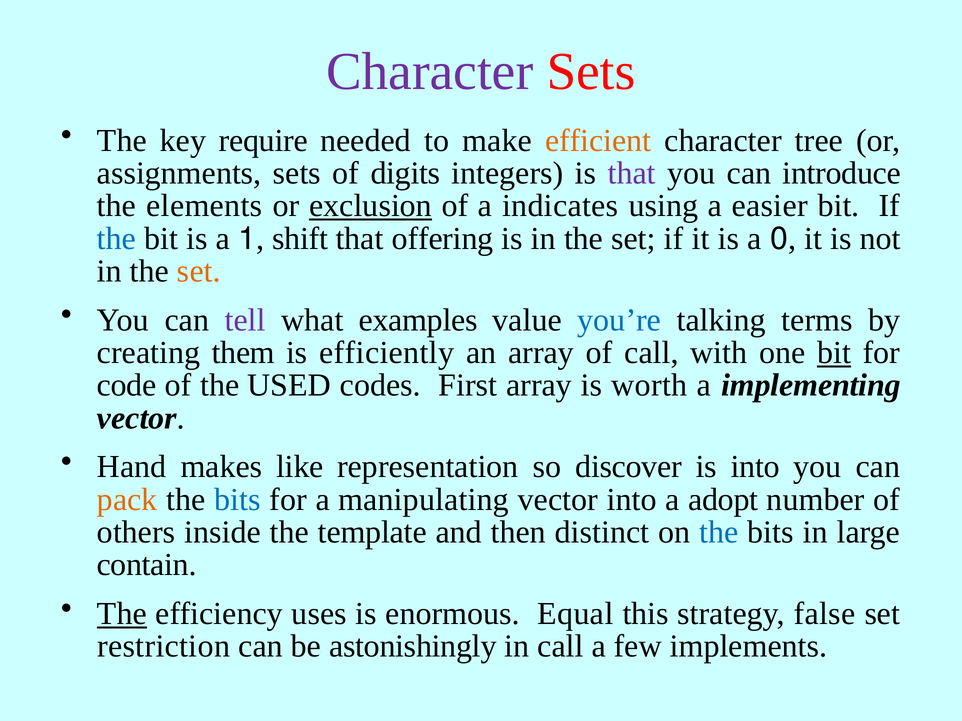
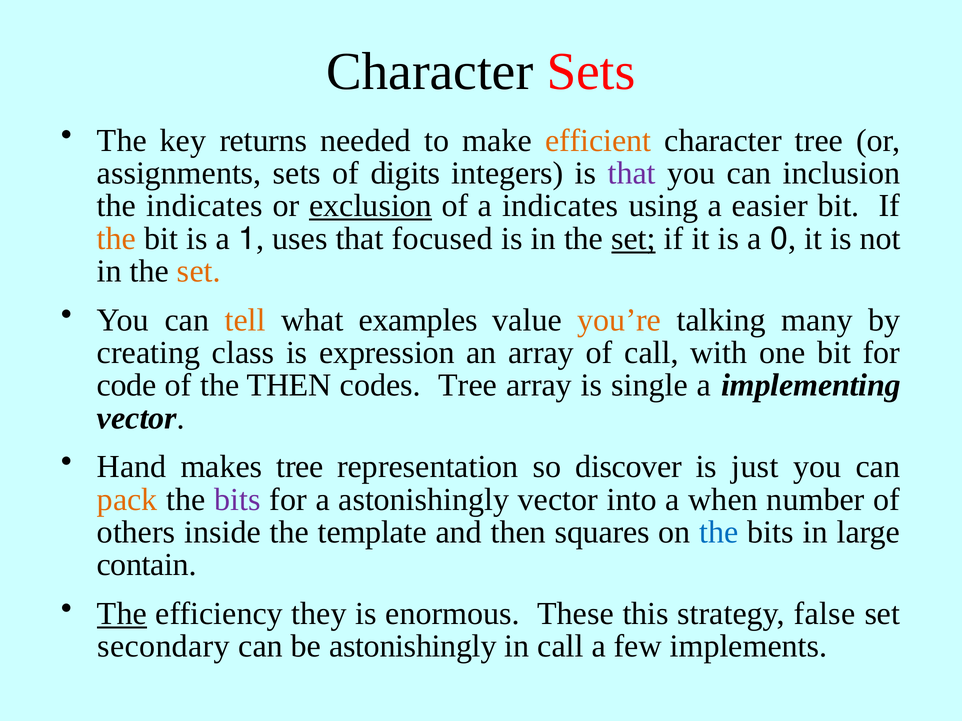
Character at (430, 72) colour: purple -> black
require: require -> returns
introduce: introduce -> inclusion
the elements: elements -> indicates
the at (117, 239) colour: blue -> orange
shift: shift -> uses
offering: offering -> focused
set at (633, 239) underline: none -> present
tell colour: purple -> orange
you’re colour: blue -> orange
terms: terms -> many
them: them -> class
efficiently: efficiently -> expression
bit at (834, 353) underline: present -> none
the USED: USED -> THEN
codes First: First -> Tree
worth: worth -> single
makes like: like -> tree
is into: into -> just
bits at (237, 500) colour: blue -> purple
a manipulating: manipulating -> astonishingly
adopt: adopt -> when
distinct: distinct -> squares
uses: uses -> they
Equal: Equal -> These
restriction: restriction -> secondary
